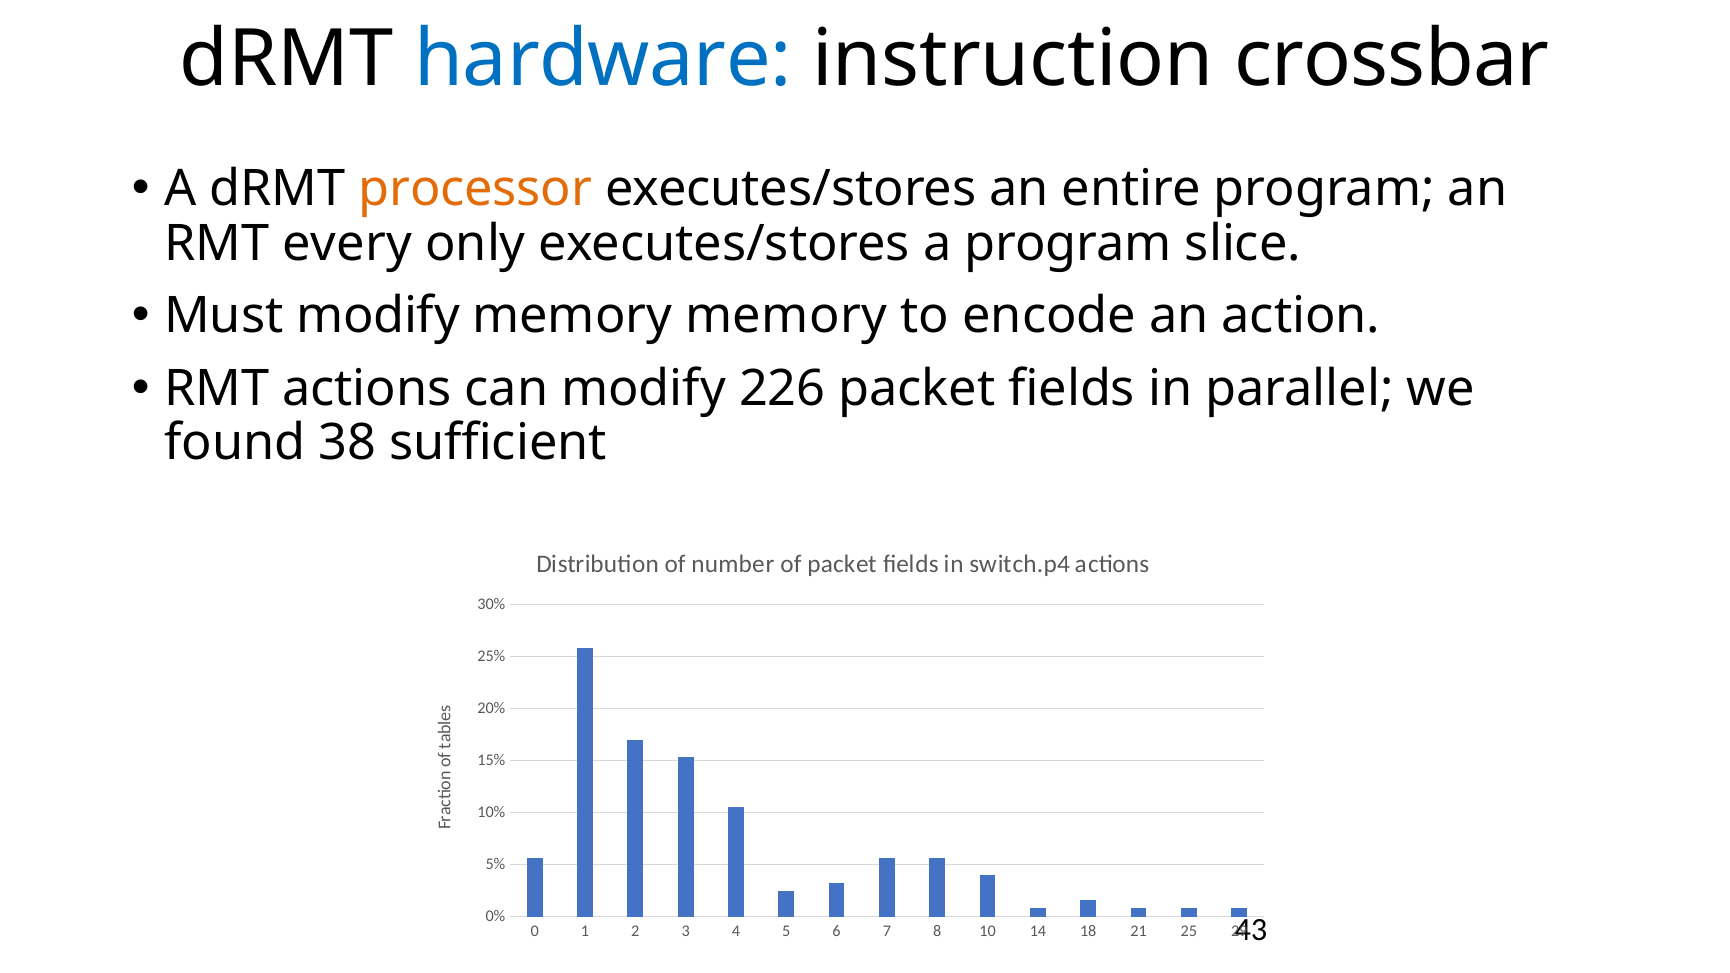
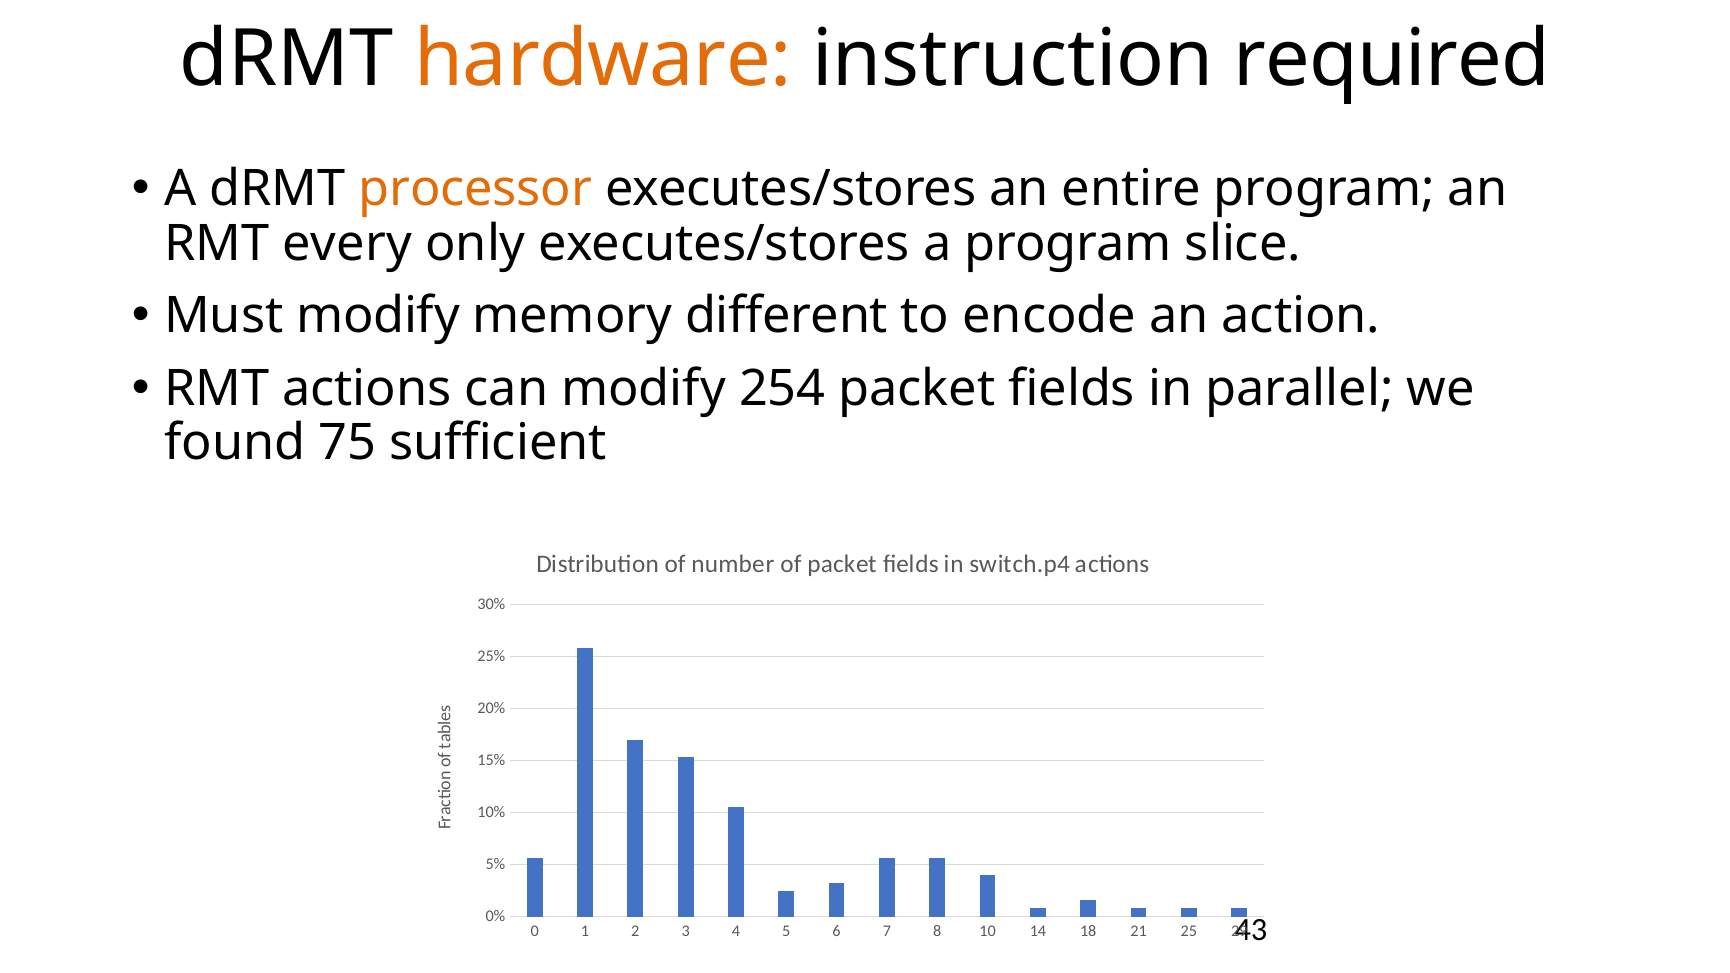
hardware colour: blue -> orange
crossbar: crossbar -> required
memory memory: memory -> different
226: 226 -> 254
38: 38 -> 75
